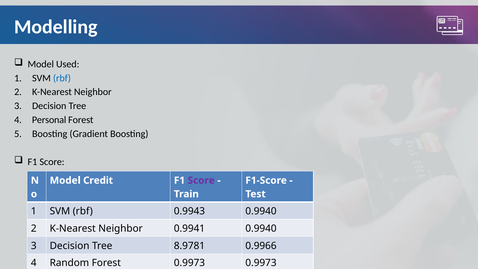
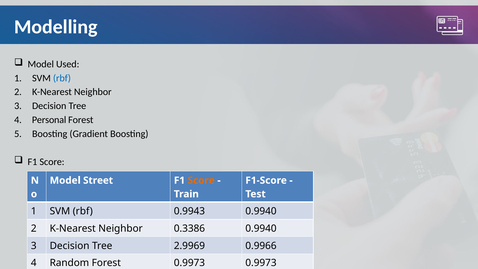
Credit: Credit -> Street
Score at (201, 180) colour: purple -> orange
0.9941: 0.9941 -> 0.3386
8.9781: 8.9781 -> 2.9969
